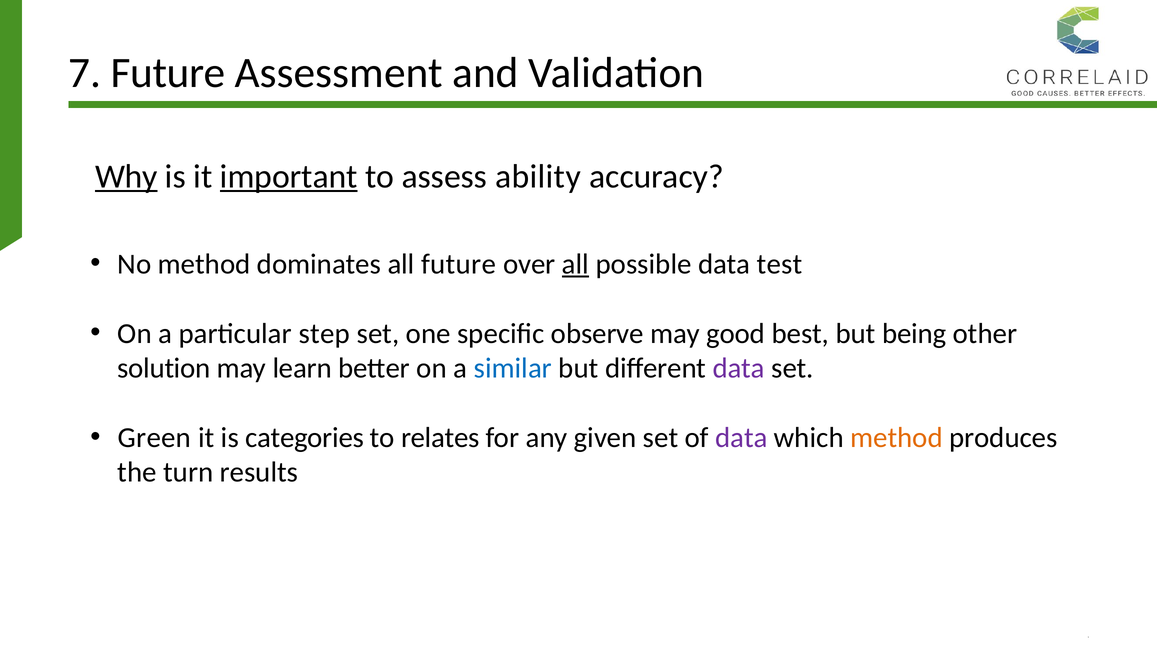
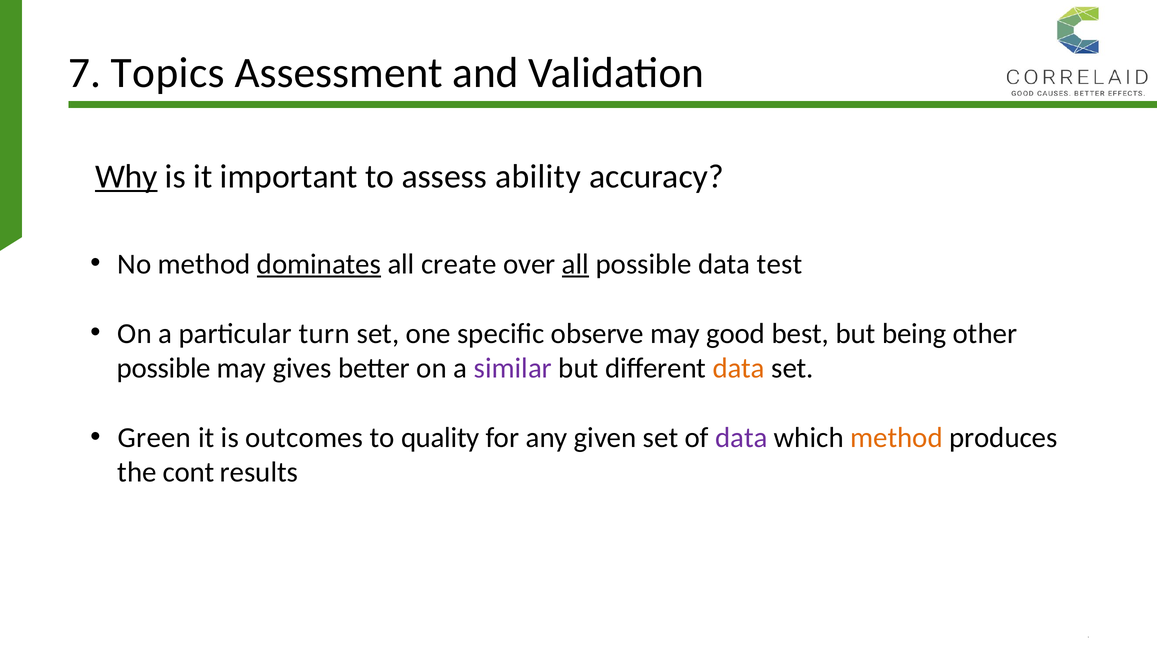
7 Future: Future -> Topics
important underline: present -> none
dominates underline: none -> present
all future: future -> create
step: step -> turn
solution at (164, 368): solution -> possible
learn: learn -> gives
similar colour: blue -> purple
data at (739, 368) colour: purple -> orange
categories: categories -> outcomes
relates: relates -> quality
turn: turn -> cont
